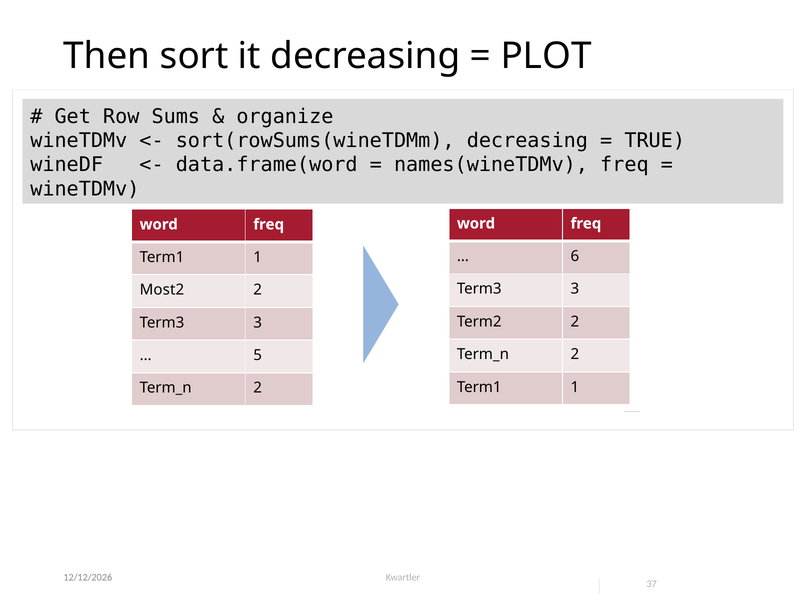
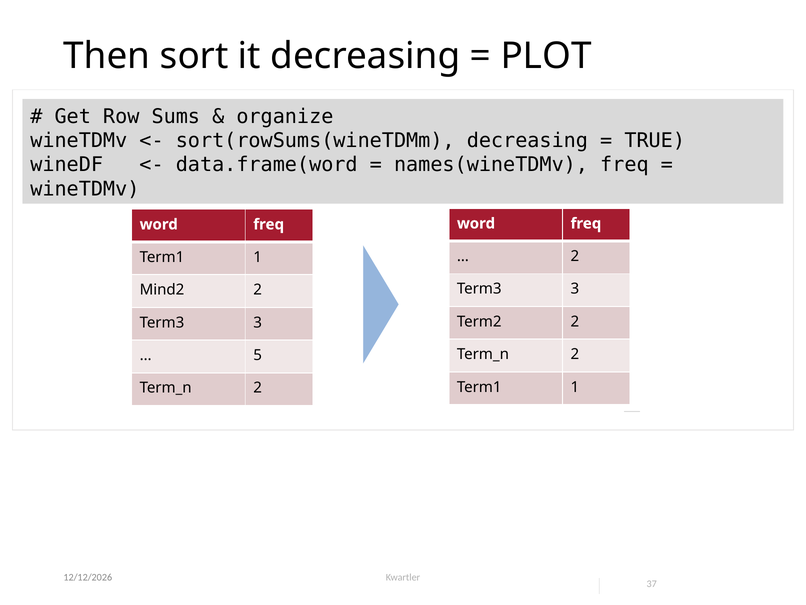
6 at (575, 256): 6 -> 2
Most2: Most2 -> Mind2
